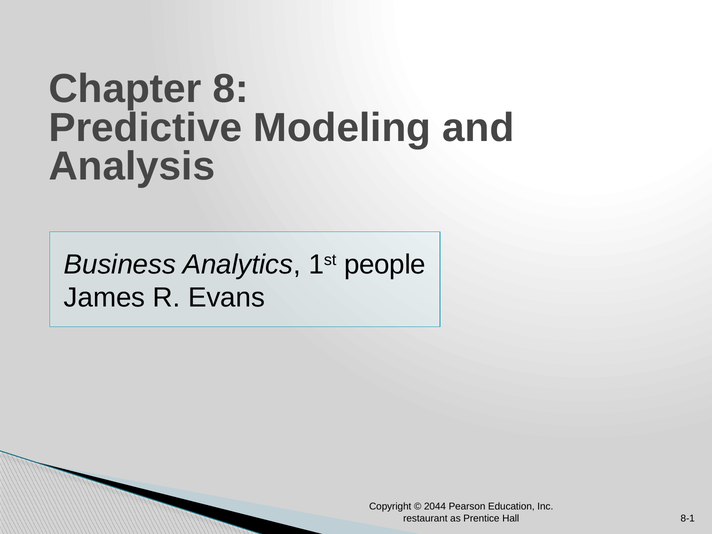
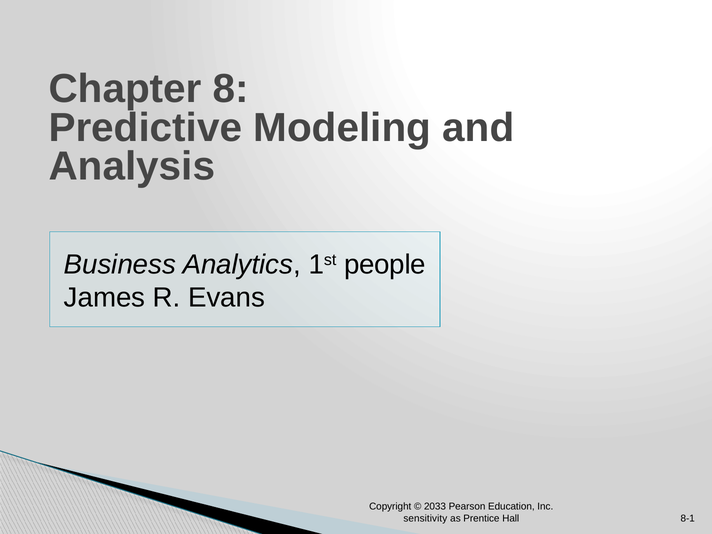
2044: 2044 -> 2033
restaurant: restaurant -> sensitivity
